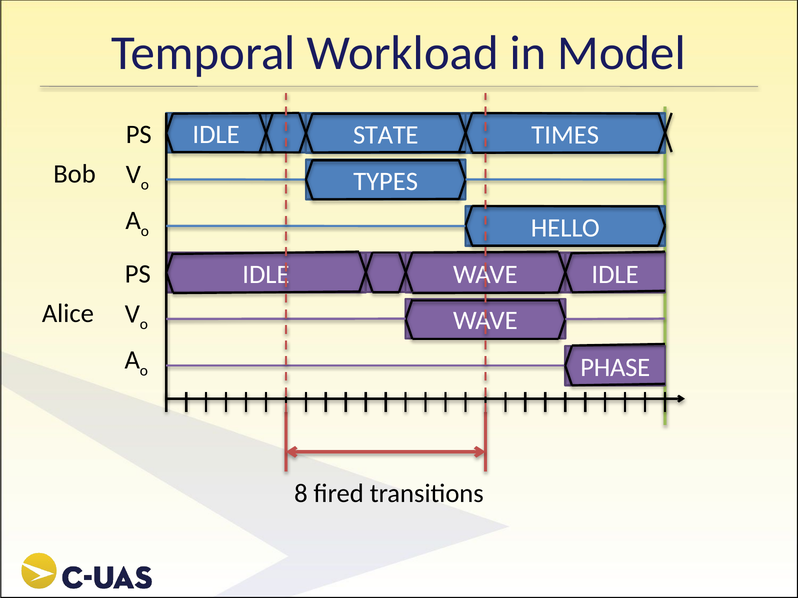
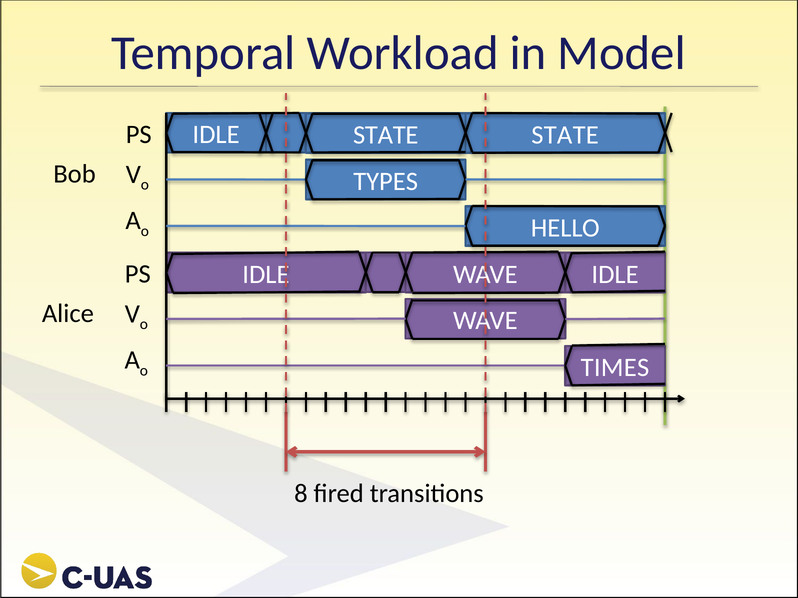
TIMES at (565, 135): TIMES -> STATE
PHASE: PHASE -> TIMES
